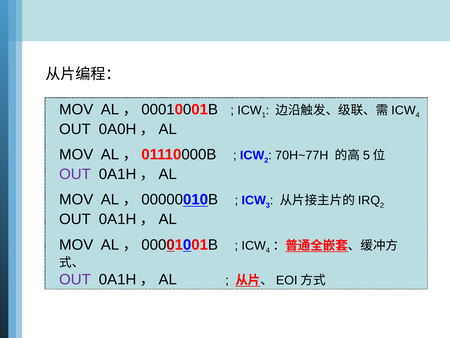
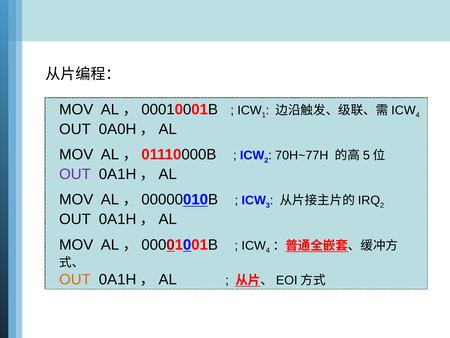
OUT at (75, 279) colour: purple -> orange
